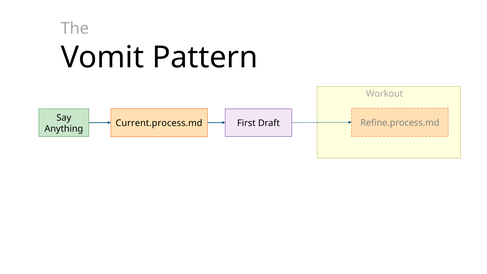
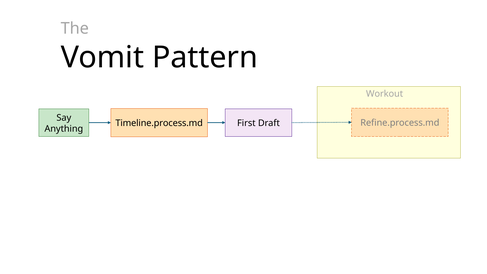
Current.process.md: Current.process.md -> Timeline.process.md
